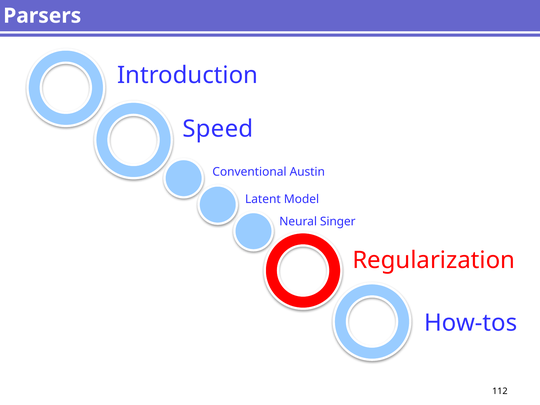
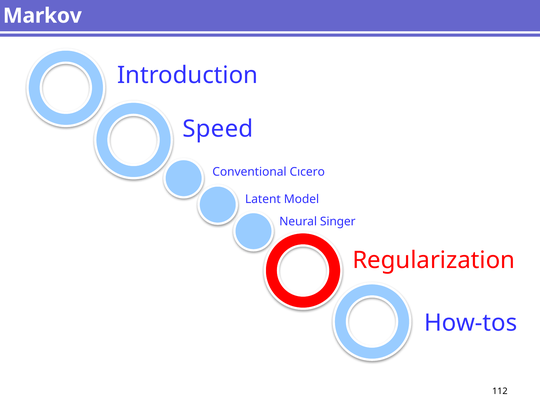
Parsers: Parsers -> Markov
Austin: Austin -> Cıcero
